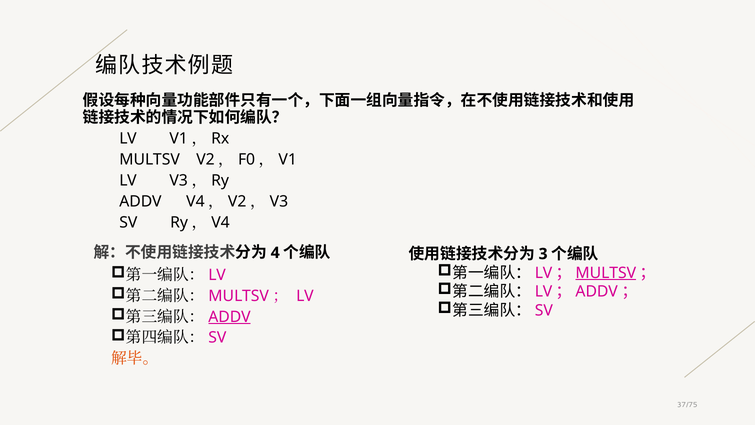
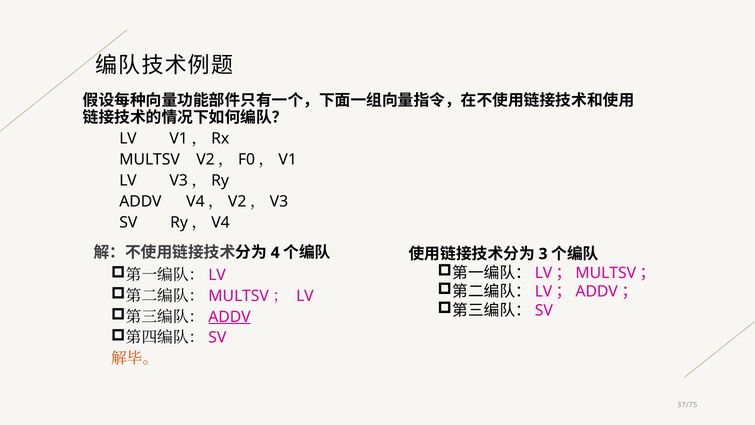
MULTSV at (606, 273) underline: present -> none
